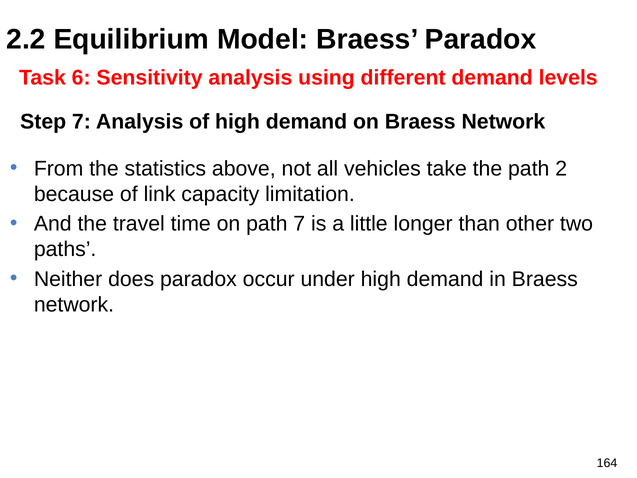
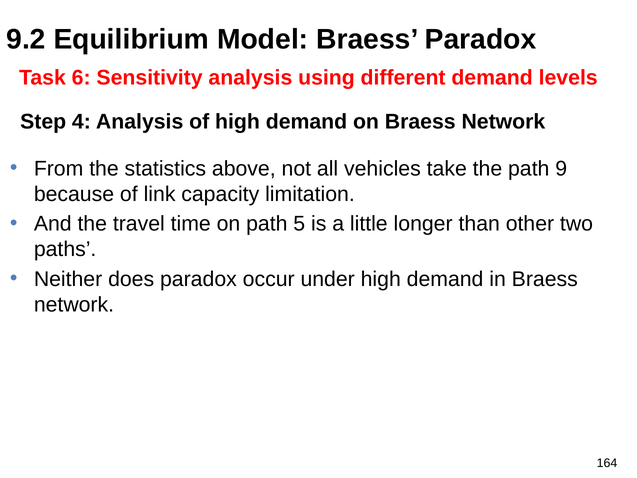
2.2: 2.2 -> 9.2
Step 7: 7 -> 4
2: 2 -> 9
path 7: 7 -> 5
